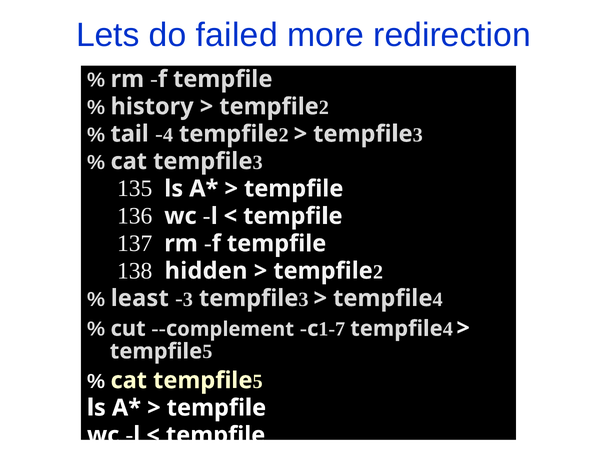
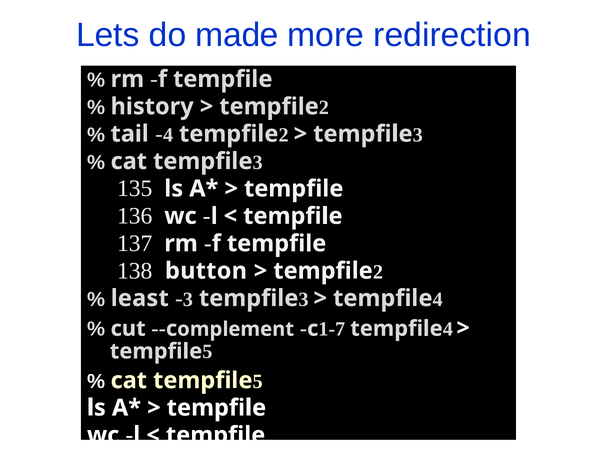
failed: failed -> made
hidden: hidden -> button
